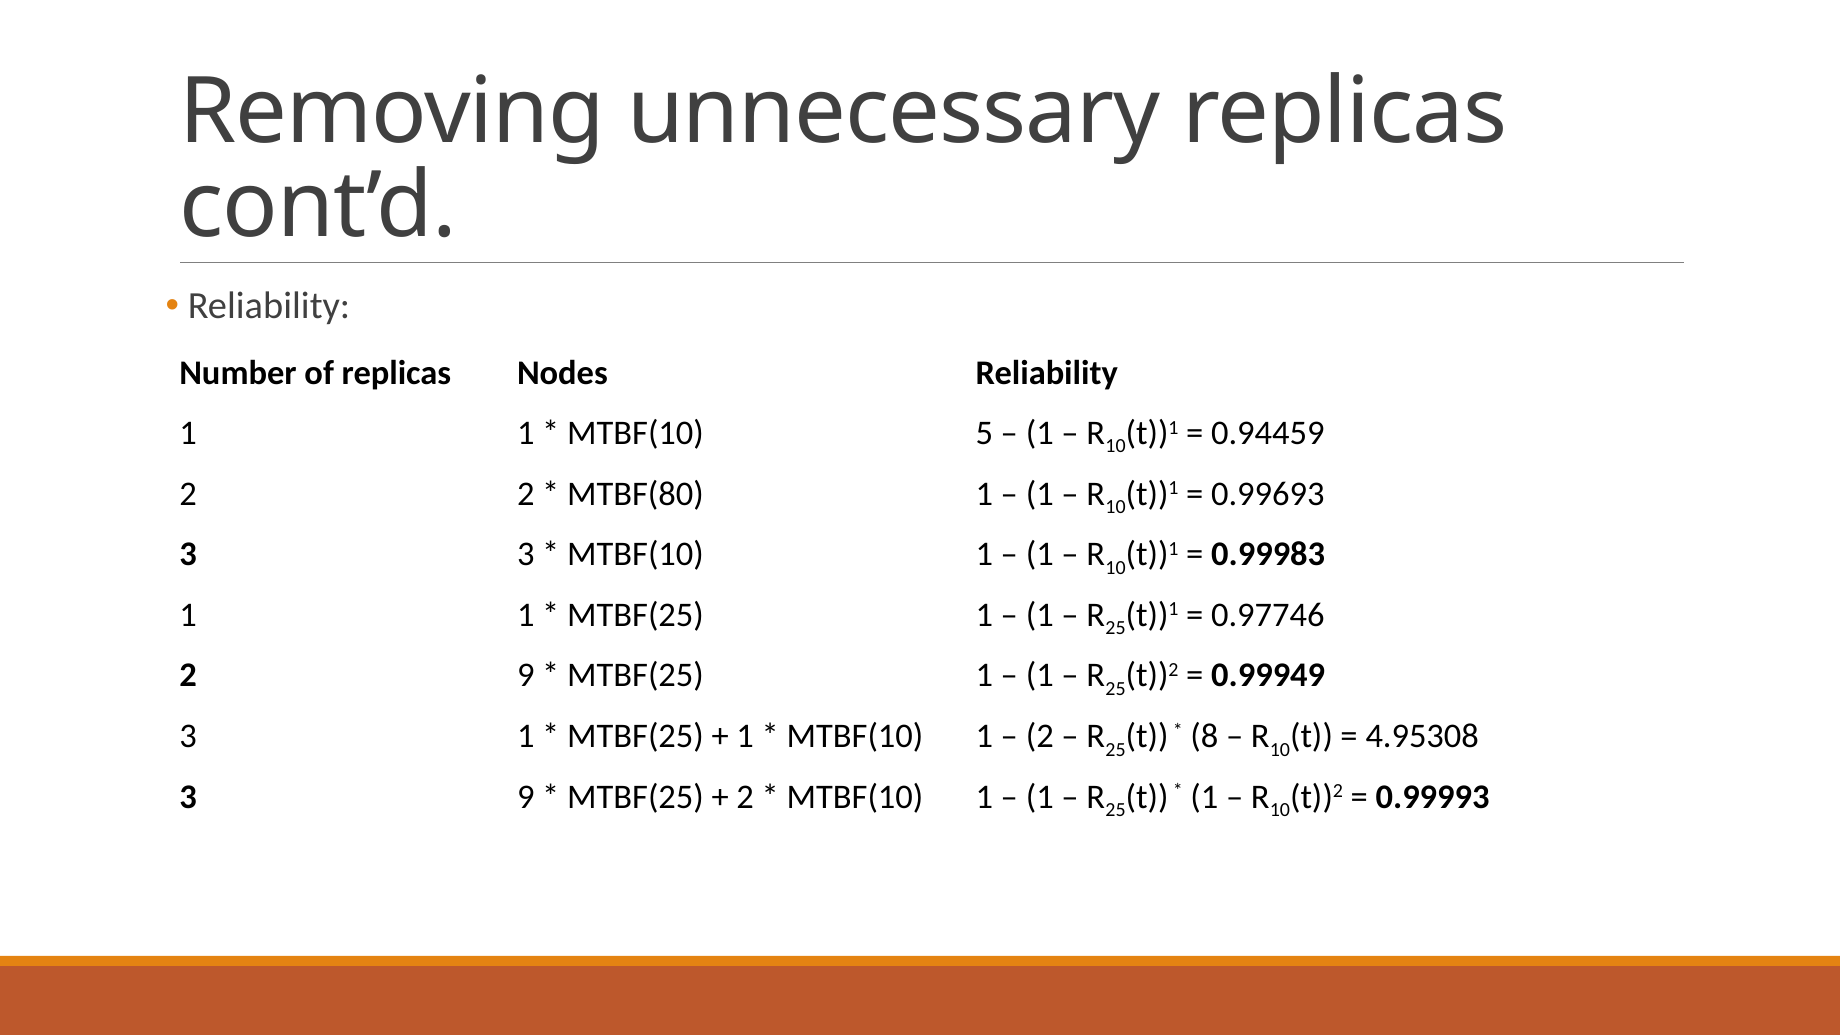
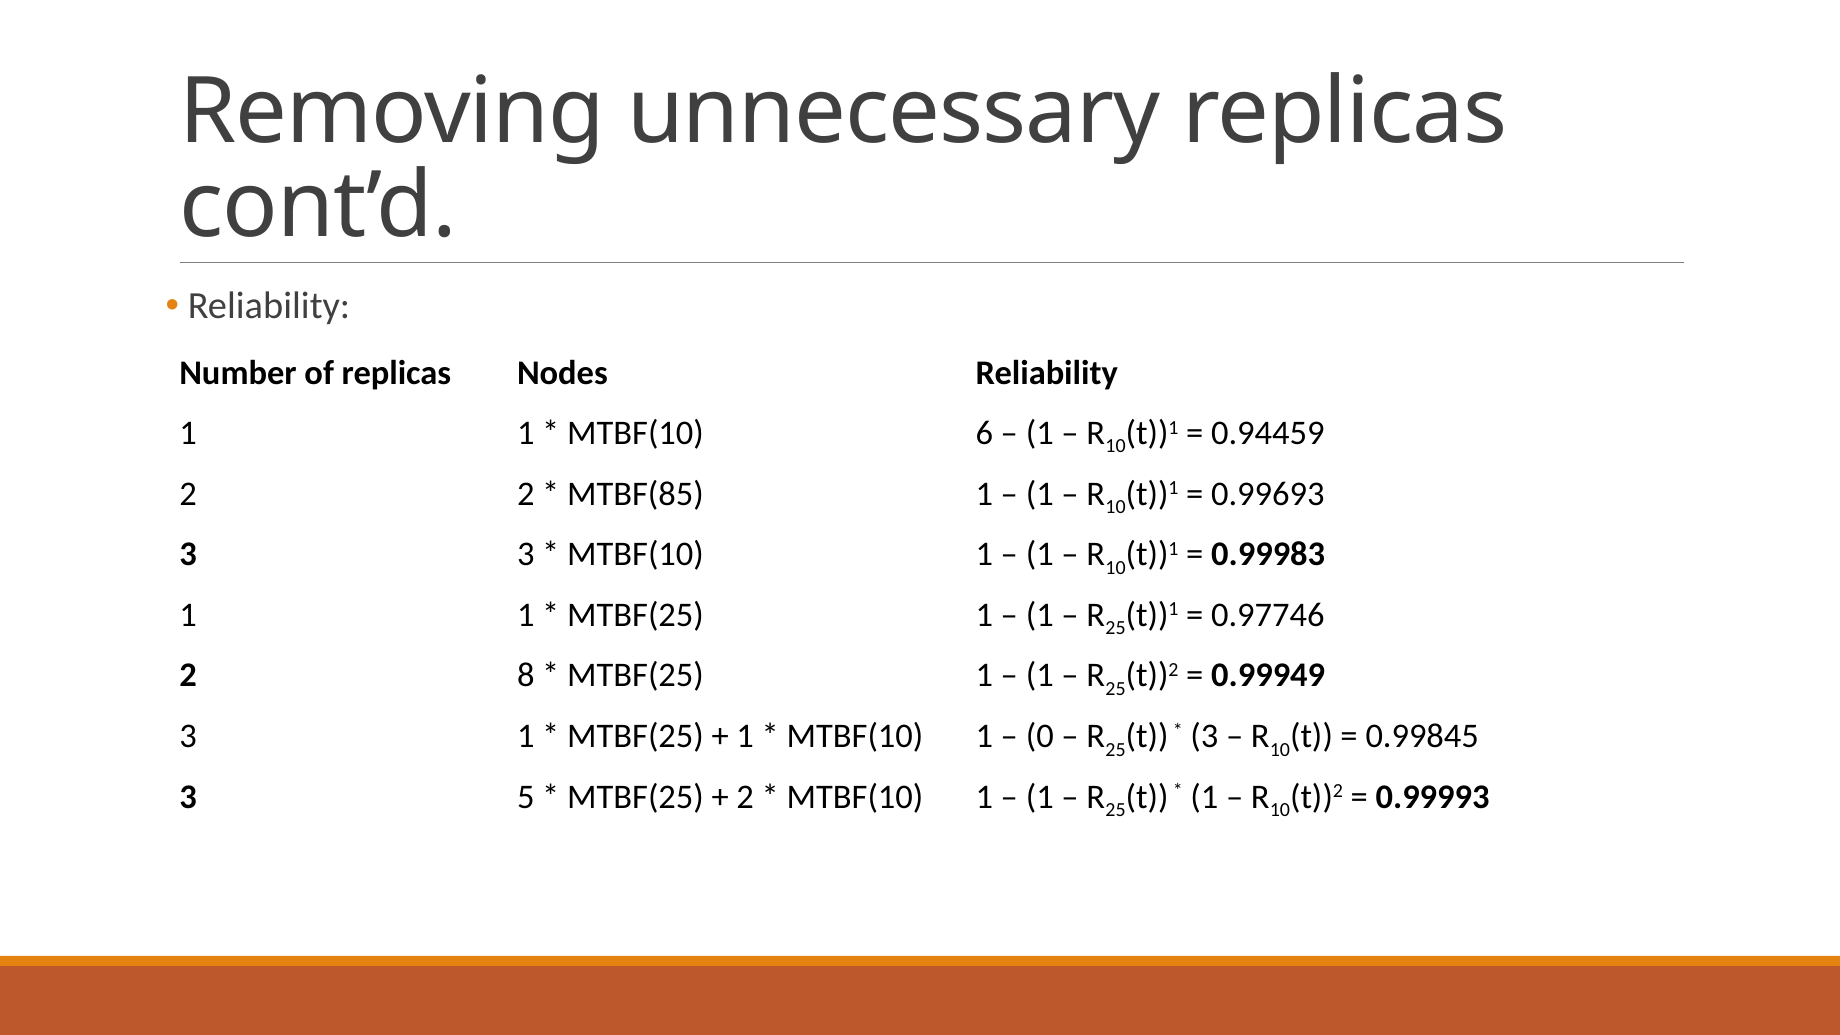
5: 5 -> 6
MTBF(80: MTBF(80 -> MTBF(85
2 9: 9 -> 8
2 at (1040, 736): 2 -> 0
8 at (1204, 736): 8 -> 3
4.95308: 4.95308 -> 0.99845
3 9: 9 -> 5
